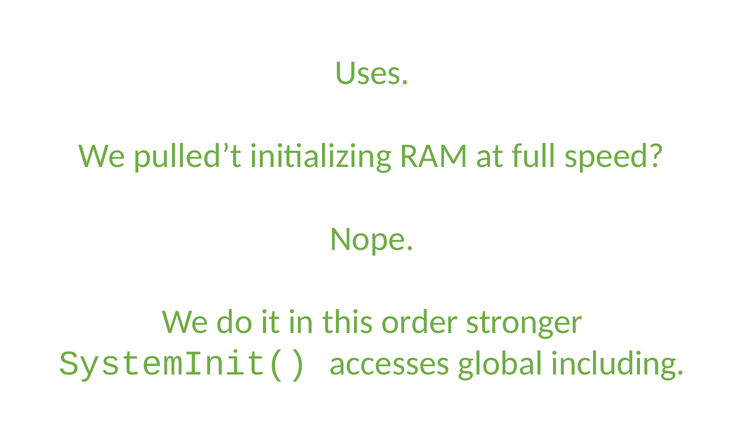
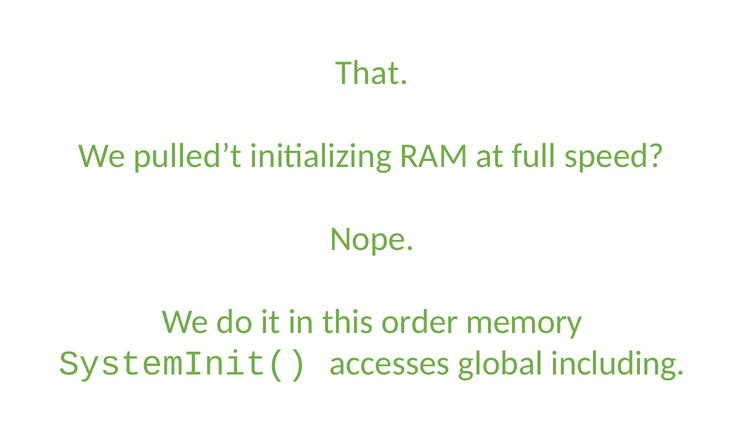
Uses: Uses -> That
stronger: stronger -> memory
